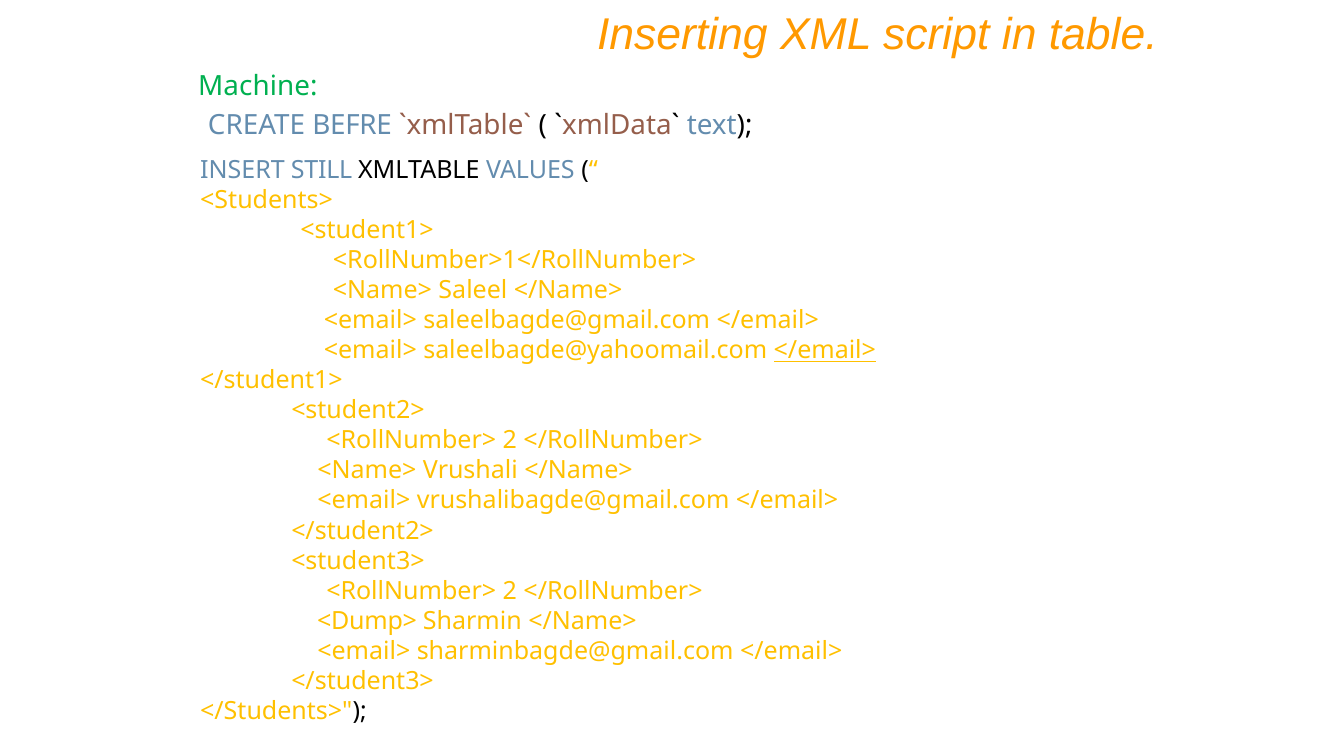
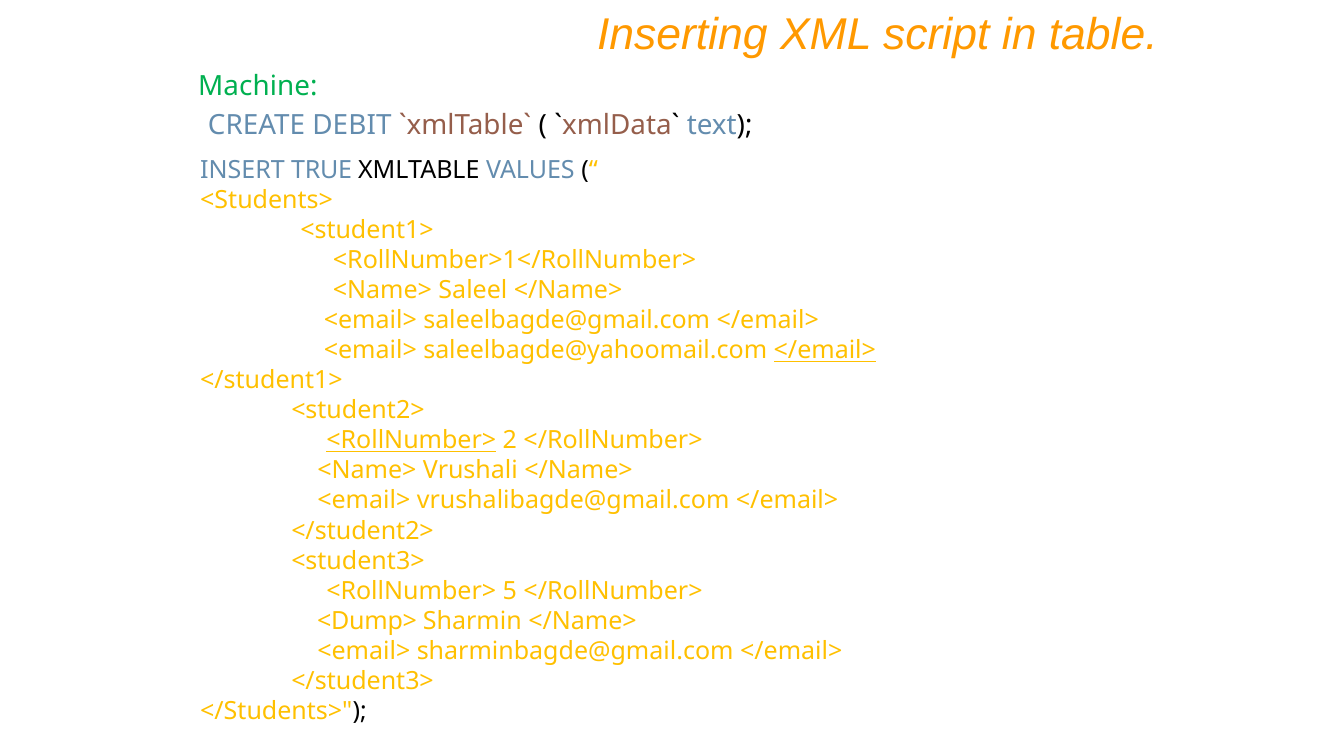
BEFRE: BEFRE -> DEBIT
STILL: STILL -> TRUE
<RollNumber> at (411, 441) underline: none -> present
2 at (510, 591): 2 -> 5
